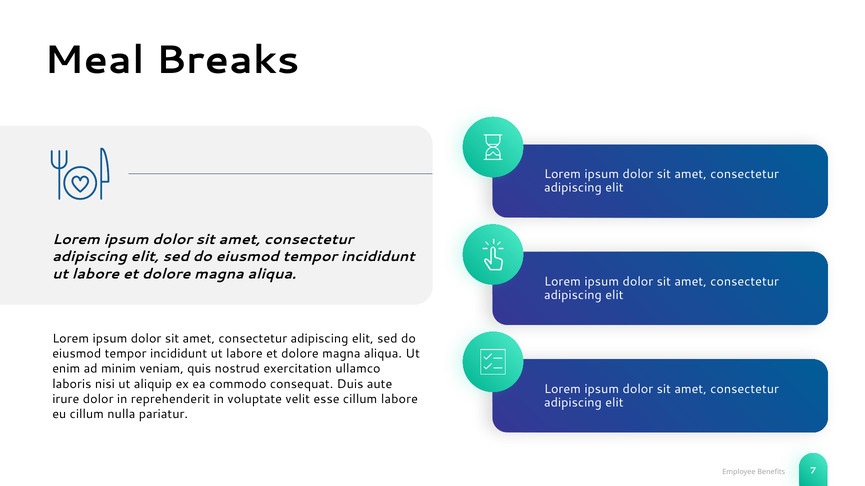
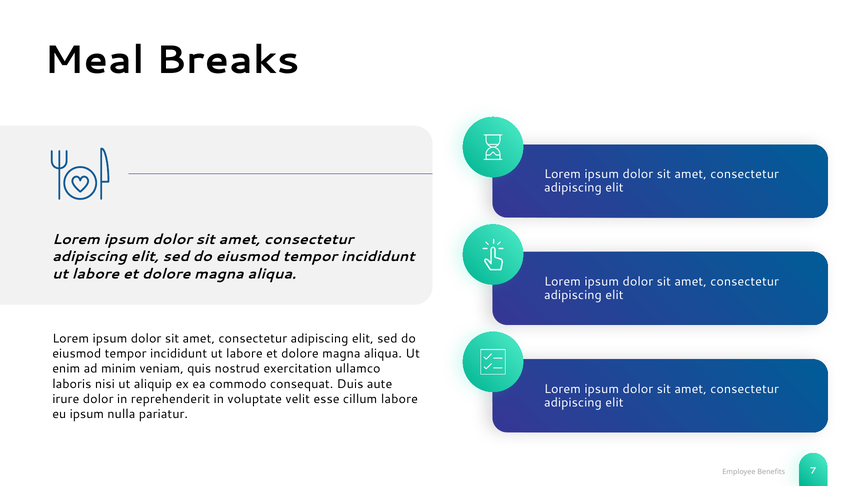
eu cillum: cillum -> ipsum
